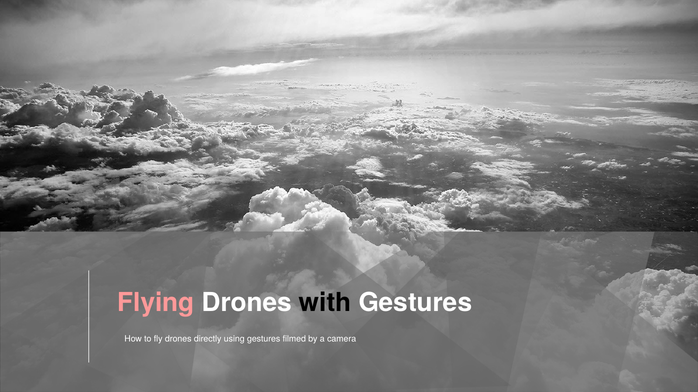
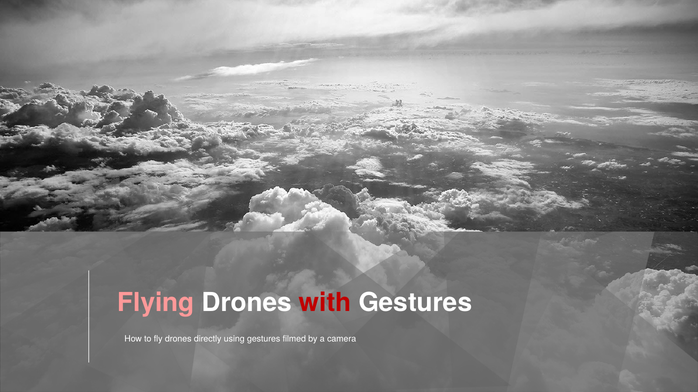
with colour: black -> red
